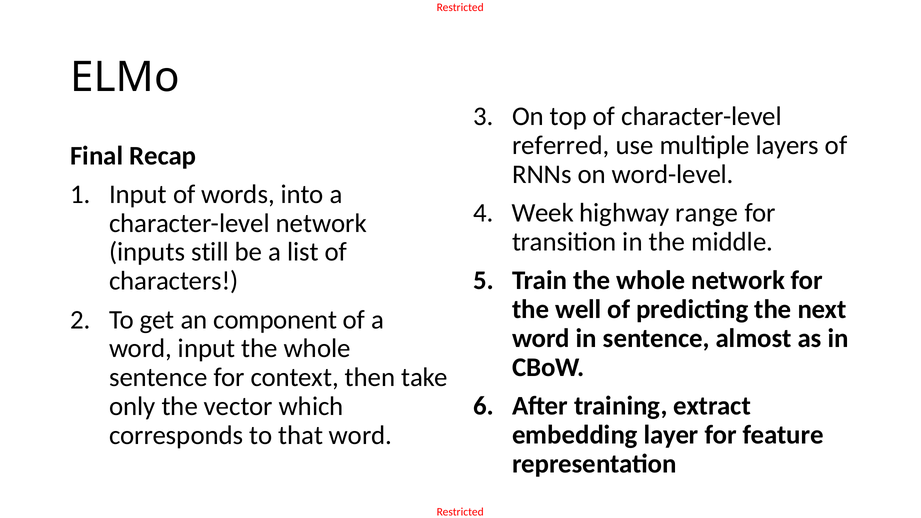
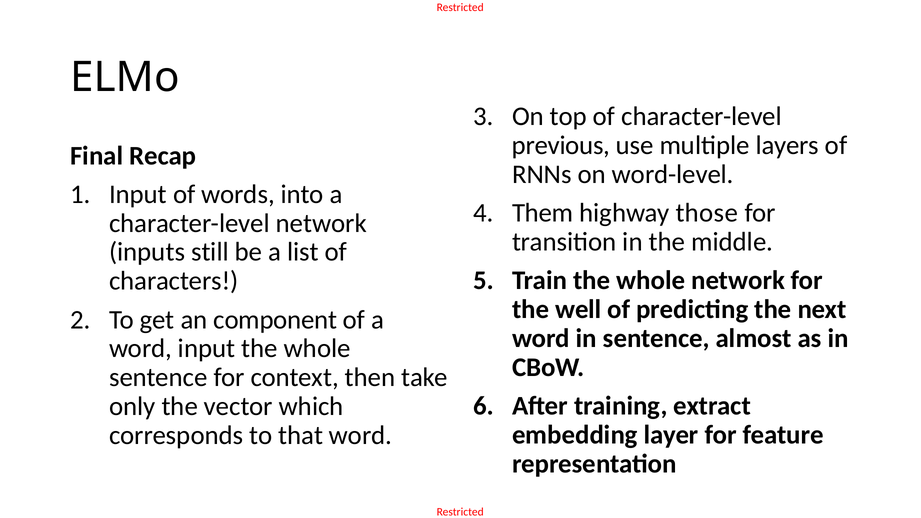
referred: referred -> previous
Week: Week -> Them
range: range -> those
